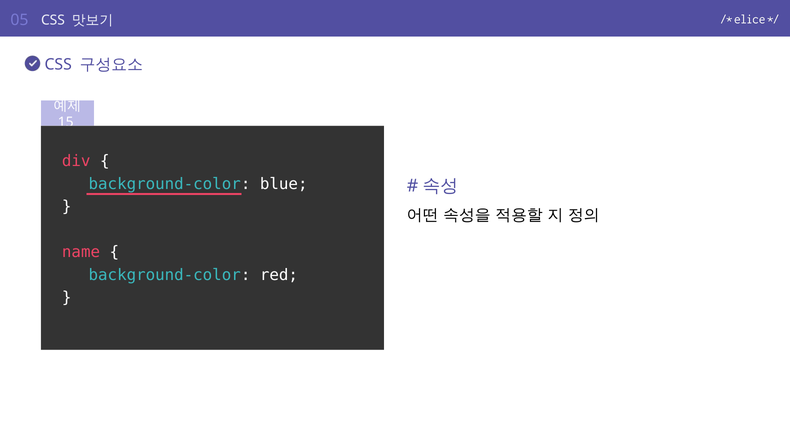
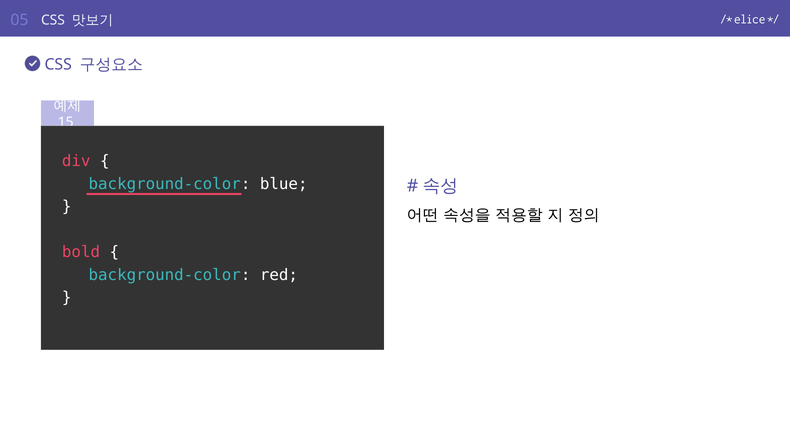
name: name -> bold
